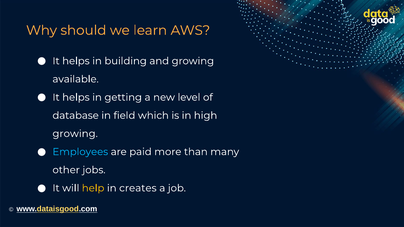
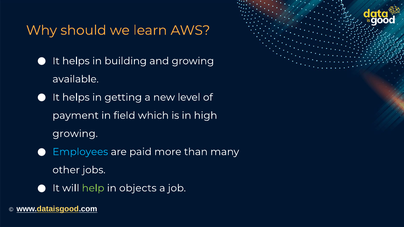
database: database -> payment
help colour: yellow -> light green
creates: creates -> objects
